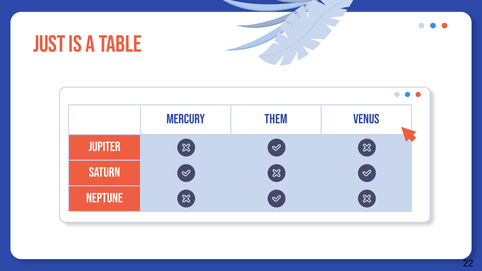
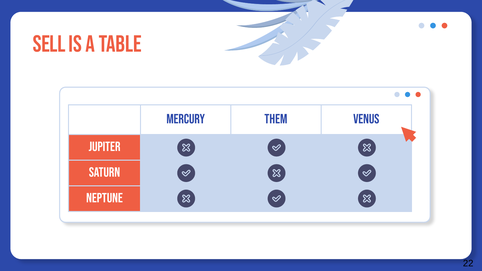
Just: Just -> Sell
